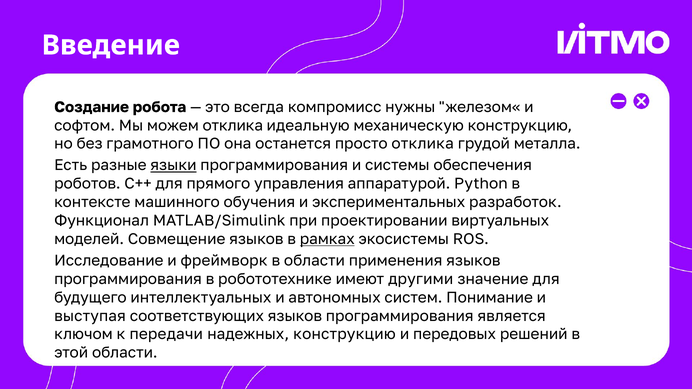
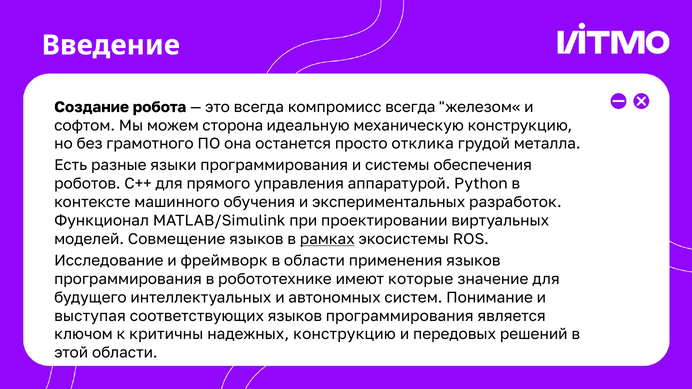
компромисс нужны: нужны -> всегда
можем отклика: отклика -> сторона
языки underline: present -> none
другими: другими -> которые
передачи: передачи -> критичны
